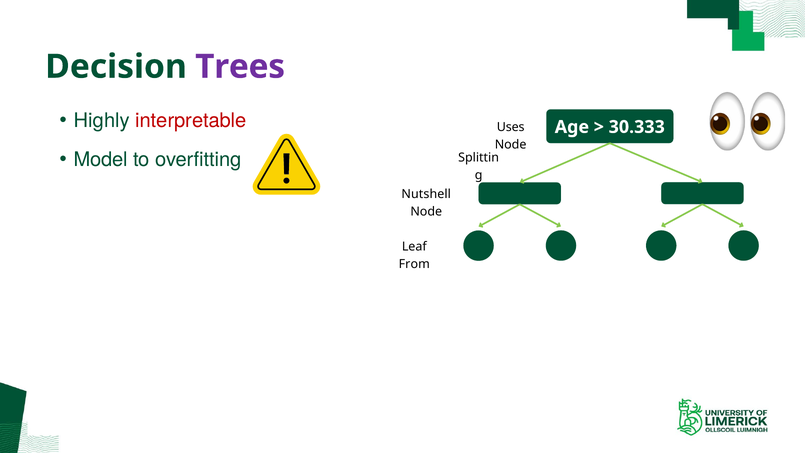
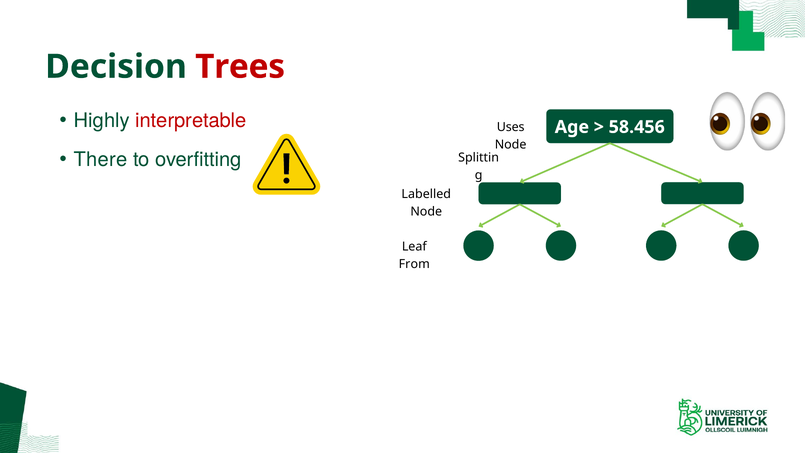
Trees colour: purple -> red
30.333: 30.333 -> 58.456
Model: Model -> There
Nutshell: Nutshell -> Labelled
